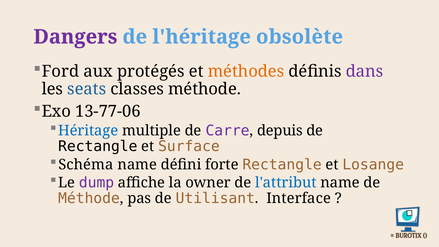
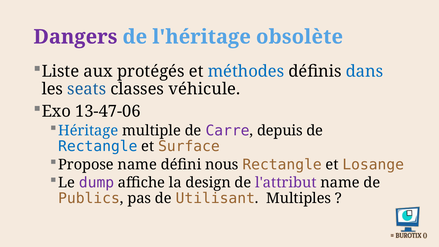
Ford: Ford -> Liste
méthodes colour: orange -> blue
dans colour: purple -> blue
classes méthode: méthode -> véhicule
13-77-06: 13-77-06 -> 13-47-06
Rectangle at (98, 146) colour: black -> blue
Schéma: Schéma -> Propose
forte: forte -> nous
owner: owner -> design
l'attribut colour: blue -> purple
Méthode at (89, 198): Méthode -> Publics
Interface: Interface -> Multiples
